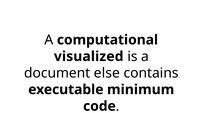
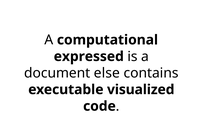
visualized: visualized -> expressed
minimum: minimum -> visualized
